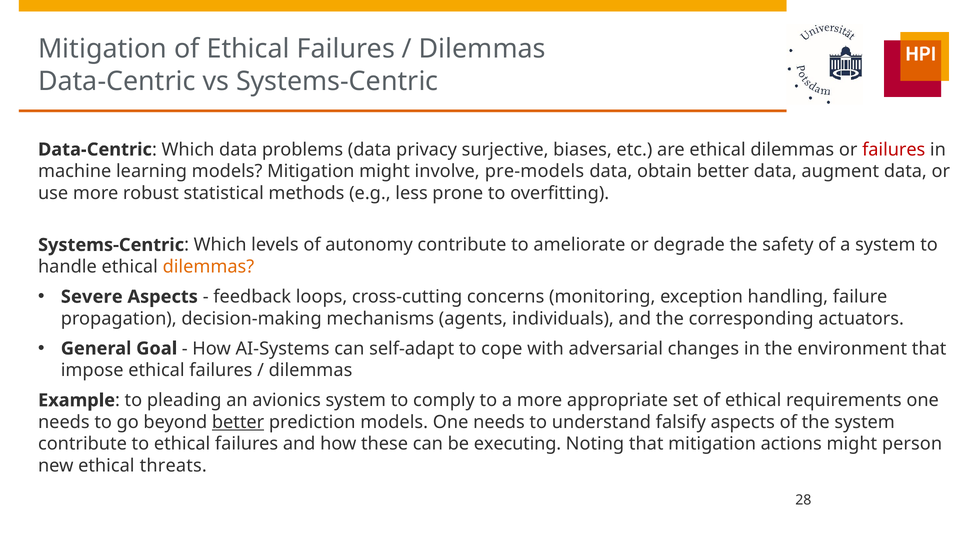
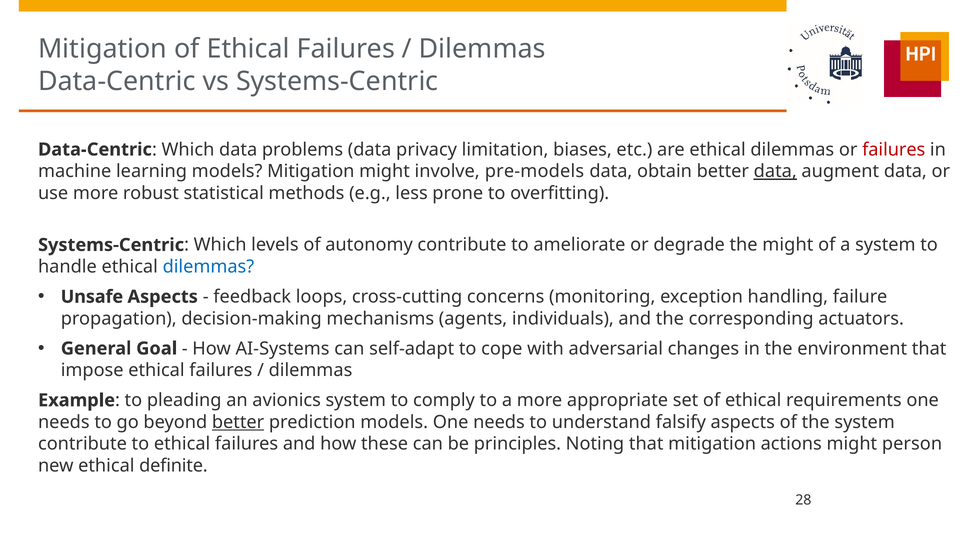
surjective: surjective -> limitation
data at (775, 171) underline: none -> present
the safety: safety -> might
dilemmas at (208, 267) colour: orange -> blue
Severe: Severe -> Unsafe
executing: executing -> principles
threats: threats -> definite
